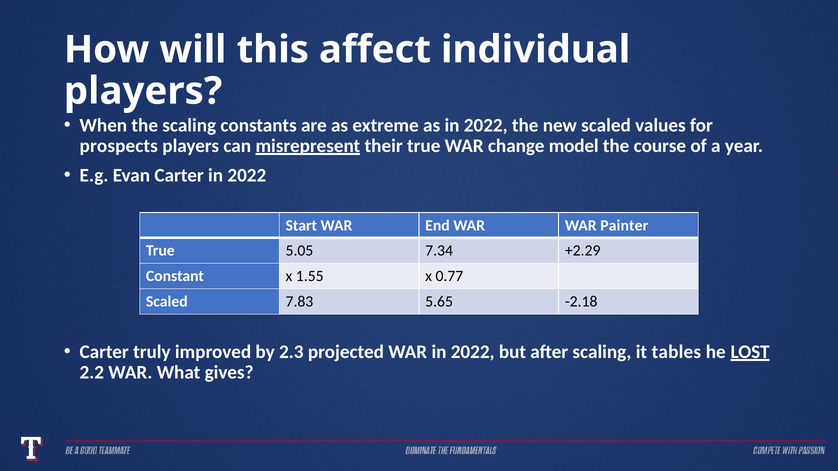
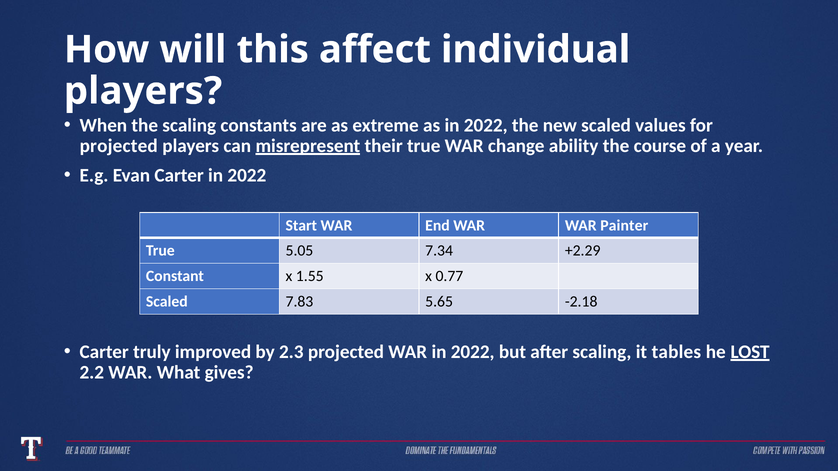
prospects at (119, 146): prospects -> projected
model: model -> ability
